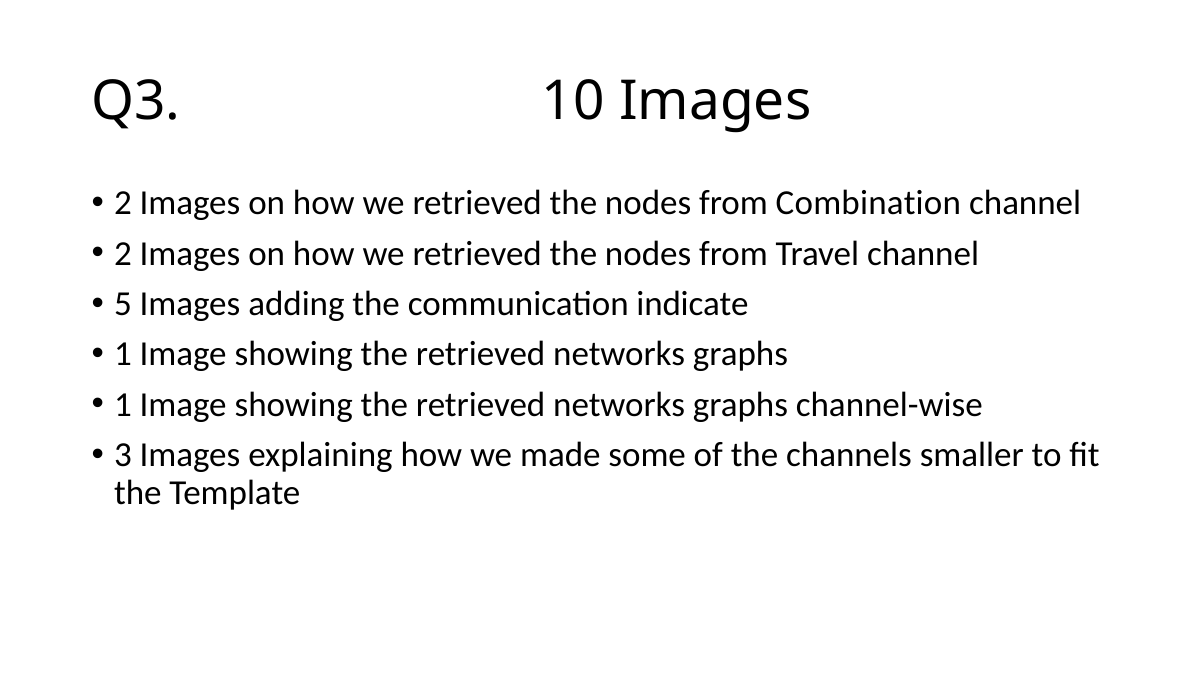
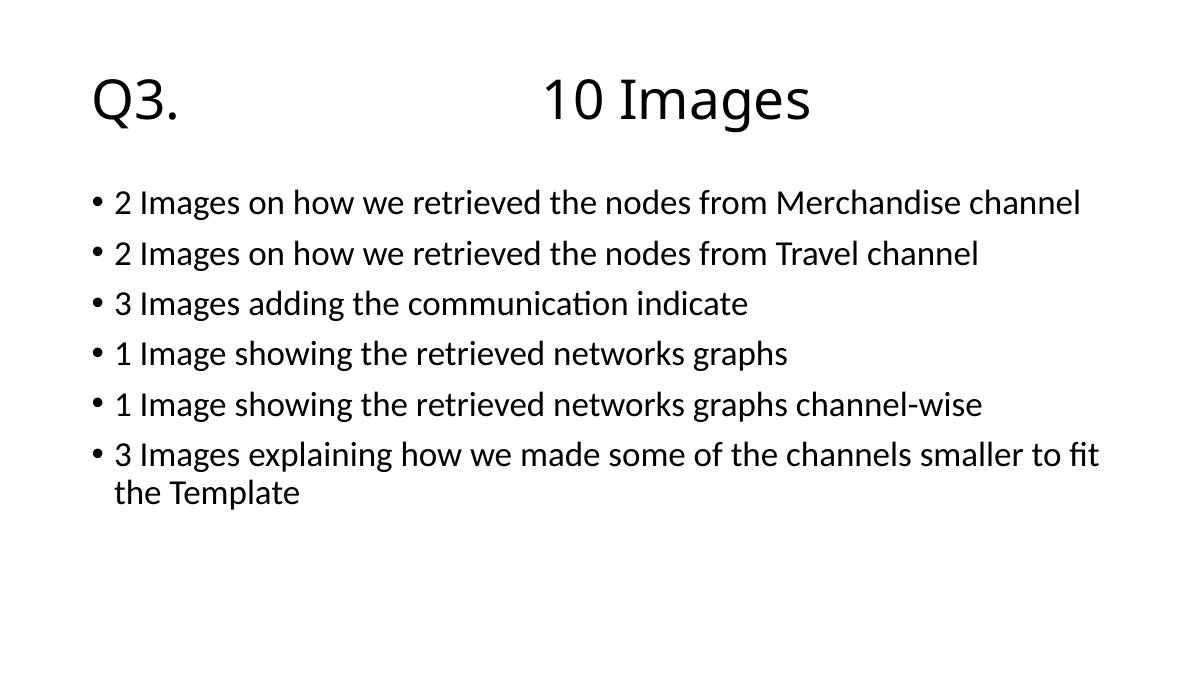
Combination: Combination -> Merchandise
5 at (123, 304): 5 -> 3
